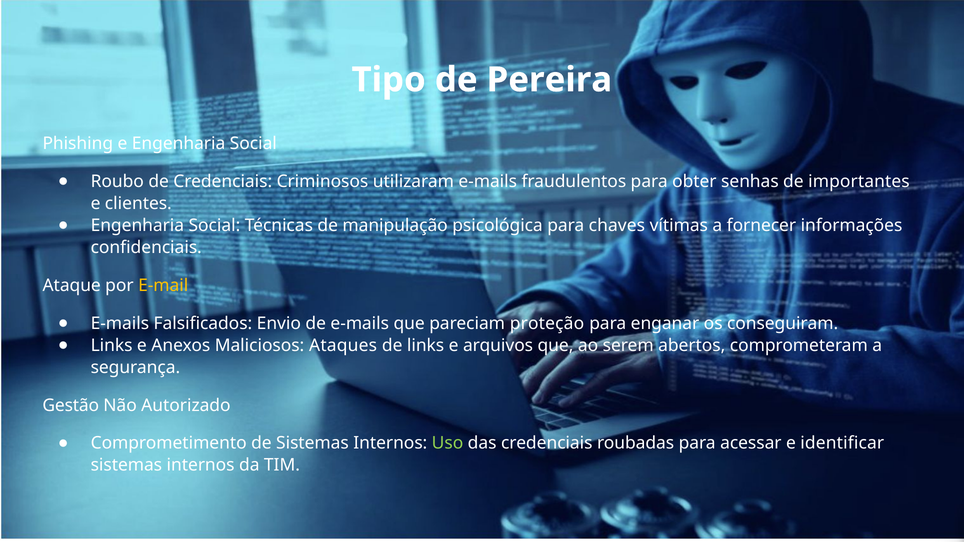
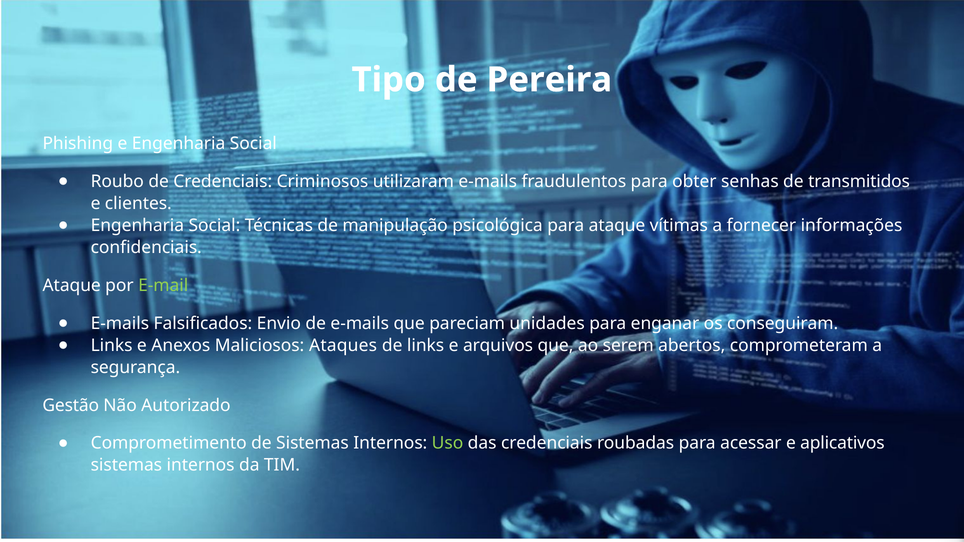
importantes: importantes -> transmitidos
para chaves: chaves -> ataque
E-mail colour: yellow -> light green
proteção: proteção -> unidades
identificar: identificar -> aplicativos
